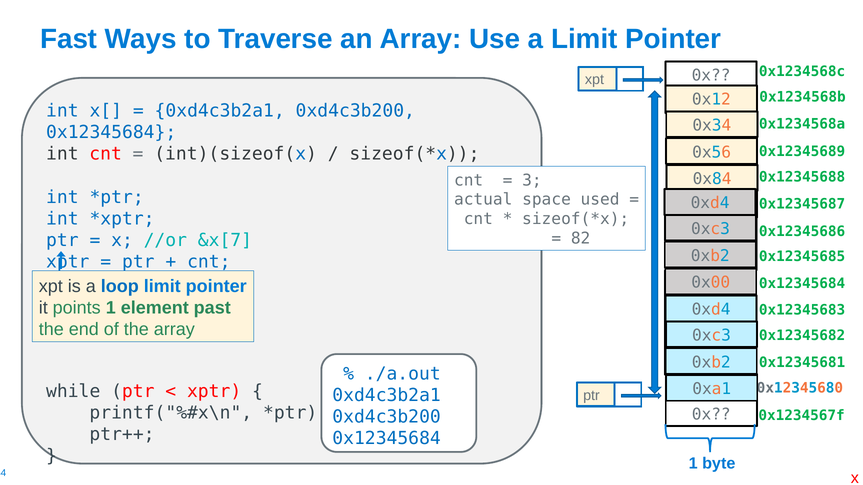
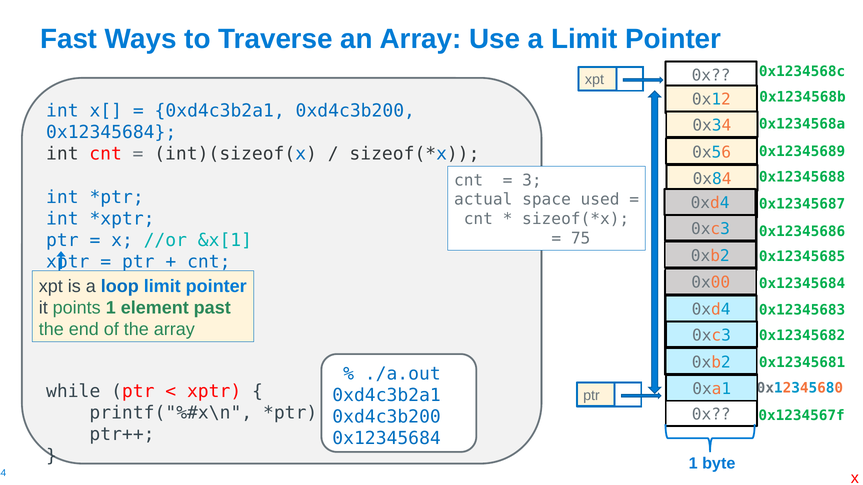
82: 82 -> 75
&x[7: &x[7 -> &x[1
